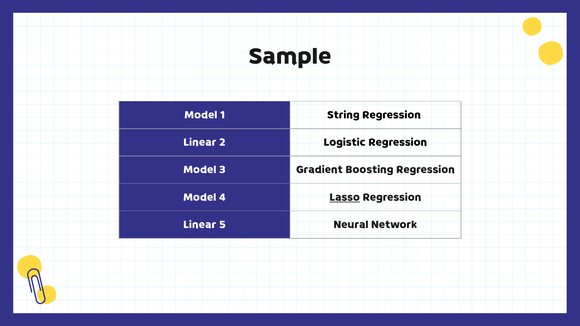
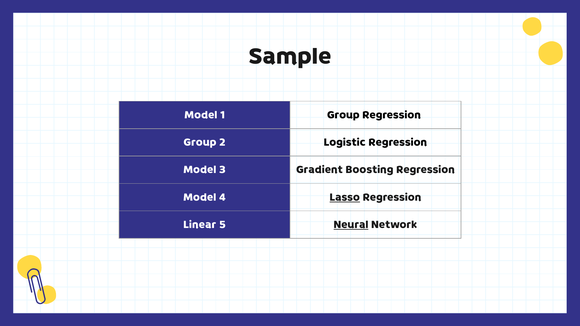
1 String: String -> Group
Linear at (200, 142): Linear -> Group
Neural underline: none -> present
